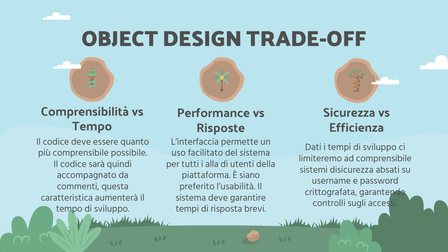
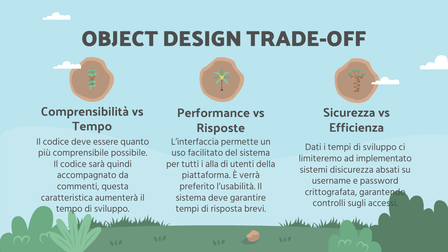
ad comprensibile: comprensibile -> implementato
siano: siano -> verrà
